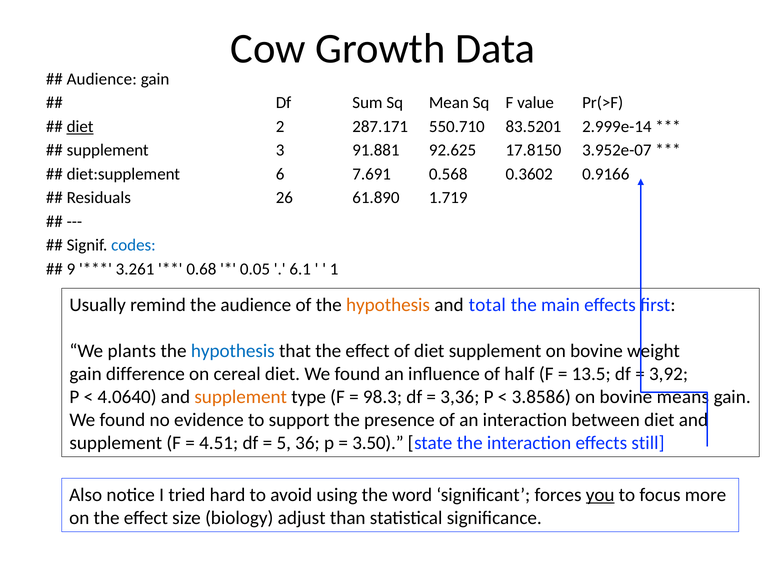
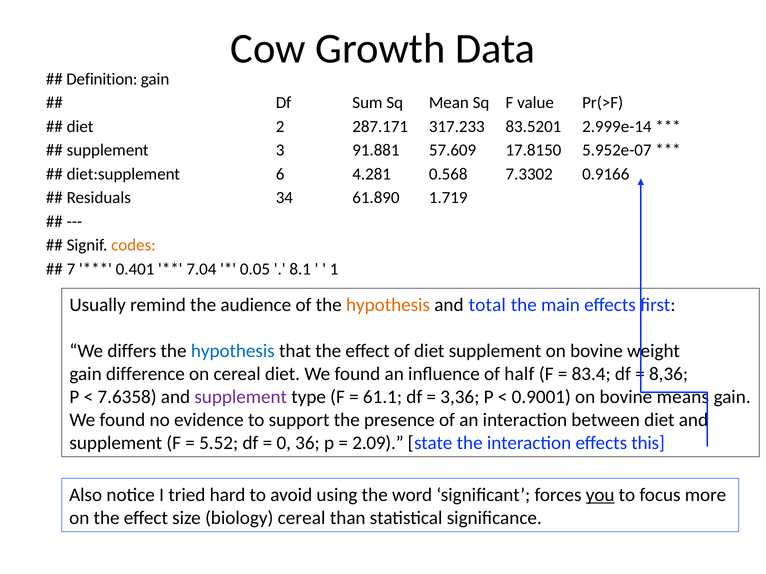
Audience at (102, 79): Audience -> Definition
diet at (80, 127) underline: present -> none
550.710: 550.710 -> 317.233
92.625: 92.625 -> 57.609
3.952e-07: 3.952e-07 -> 5.952e-07
7.691: 7.691 -> 4.281
0.3602: 0.3602 -> 7.3302
26: 26 -> 34
codes colour: blue -> orange
9: 9 -> 7
3.261: 3.261 -> 0.401
0.68: 0.68 -> 7.04
6.1: 6.1 -> 8.1
plants: plants -> differs
13.5: 13.5 -> 83.4
3,92: 3,92 -> 8,36
4.0640: 4.0640 -> 7.6358
supplement at (241, 397) colour: orange -> purple
98.3: 98.3 -> 61.1
3.8586: 3.8586 -> 0.9001
4.51: 4.51 -> 5.52
5: 5 -> 0
3.50: 3.50 -> 2.09
still: still -> this
biology adjust: adjust -> cereal
